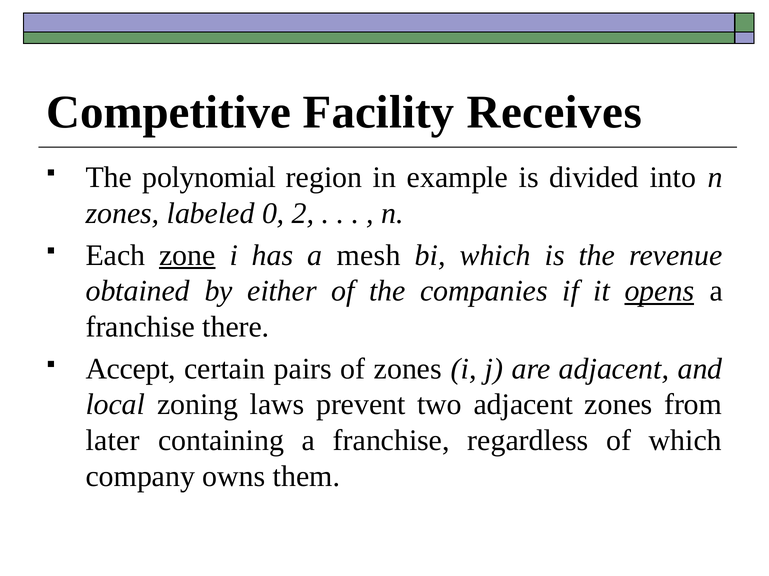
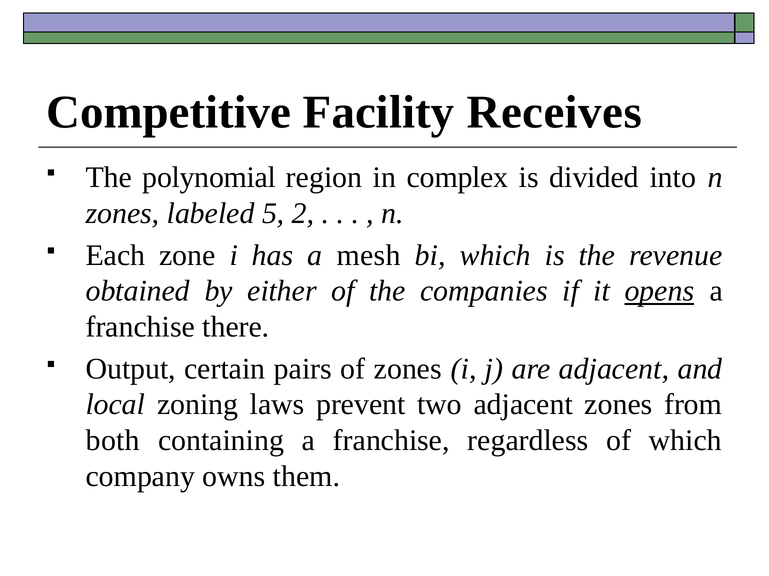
example: example -> complex
0: 0 -> 5
zone underline: present -> none
Accept: Accept -> Output
later: later -> both
